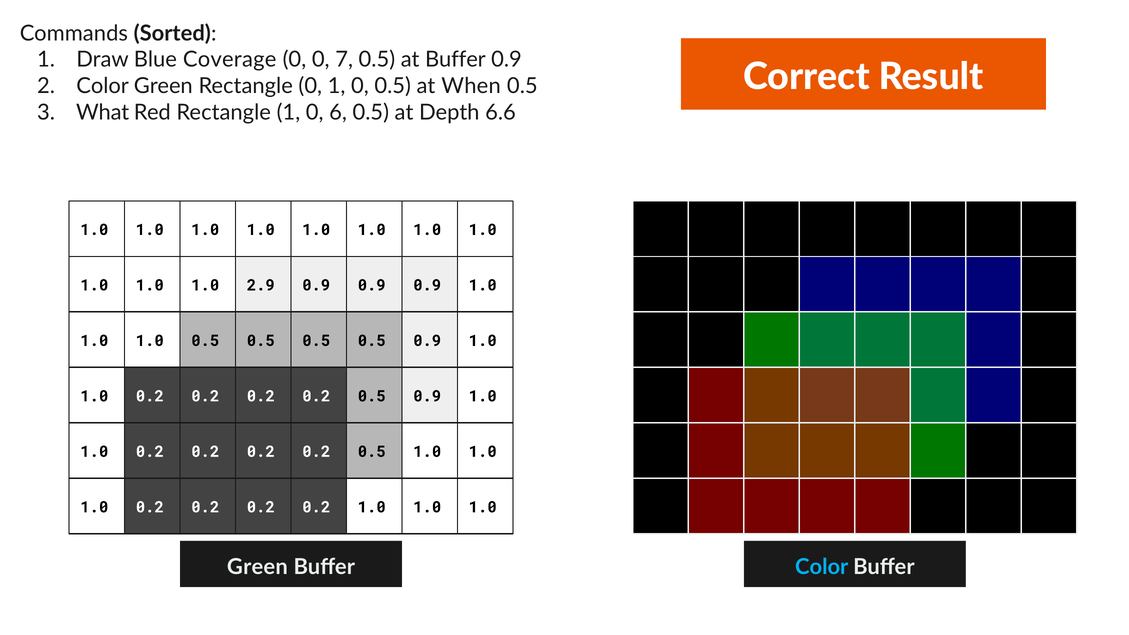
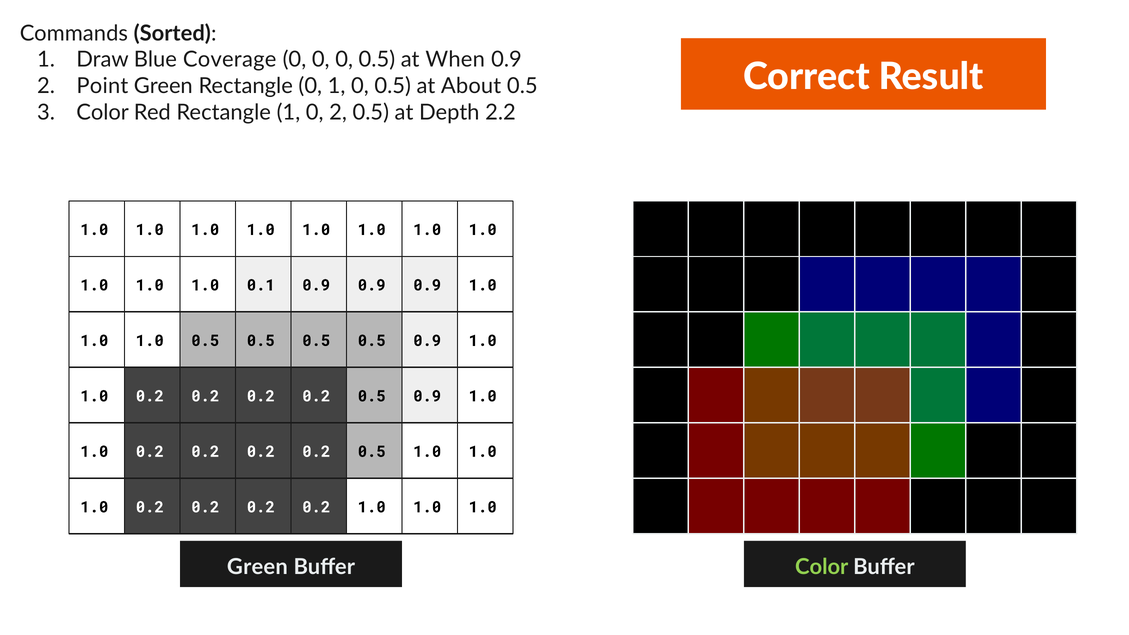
0 0 7: 7 -> 0
at Buffer: Buffer -> When
Color at (103, 86): Color -> Point
When: When -> About
What at (103, 112): What -> Color
0 6: 6 -> 2
6.6: 6.6 -> 2.2
2.9: 2.9 -> 0.1
Color at (822, 567) colour: light blue -> light green
